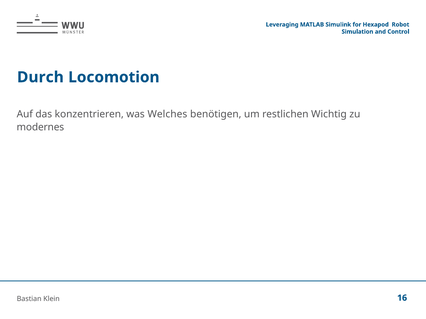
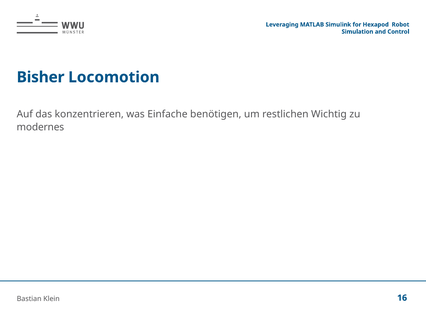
Durch: Durch -> Bisher
Welches: Welches -> Einfache
